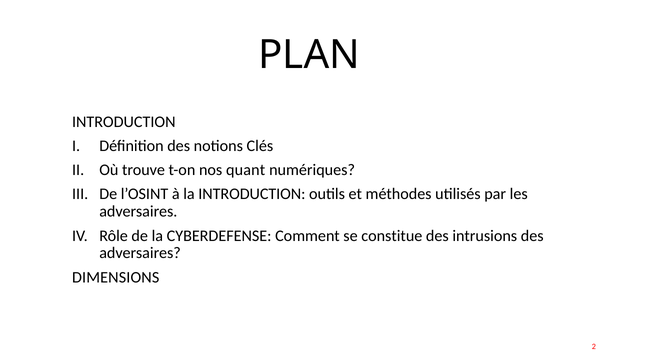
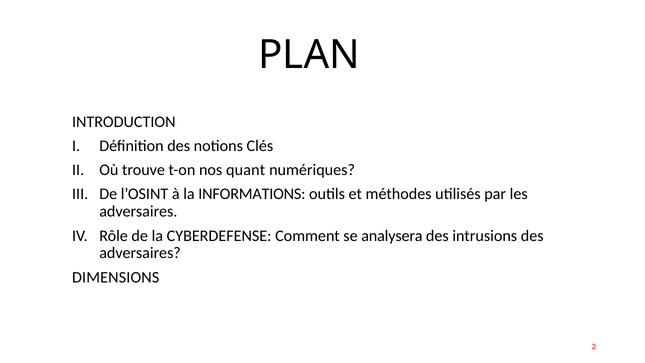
la INTRODUCTION: INTRODUCTION -> INFORMATIONS
constitue: constitue -> analysera
